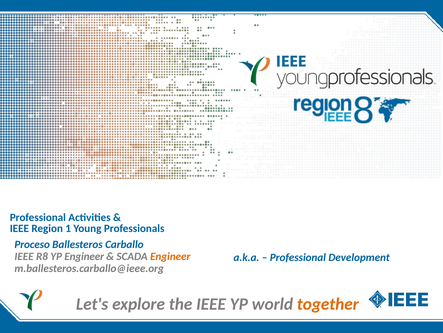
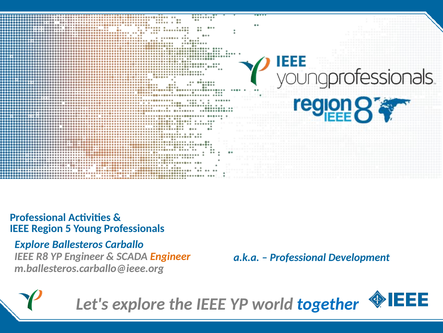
1: 1 -> 5
Proceso at (32, 244): Proceso -> Explore
together colour: orange -> blue
